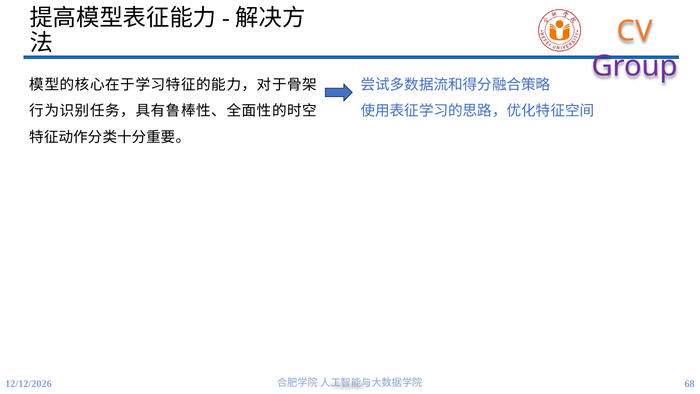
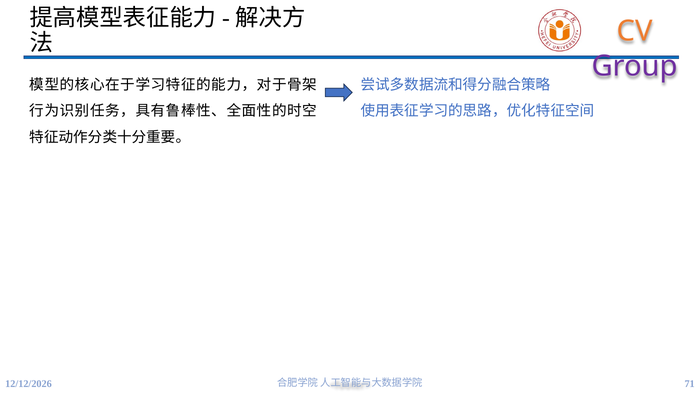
68: 68 -> 71
